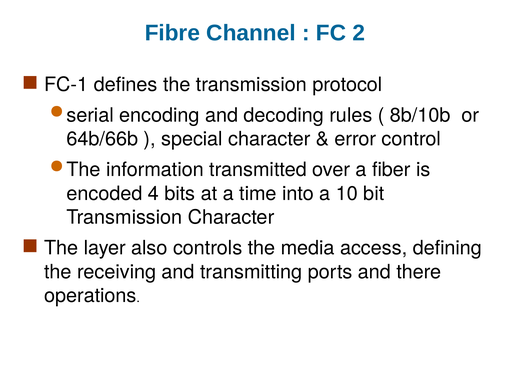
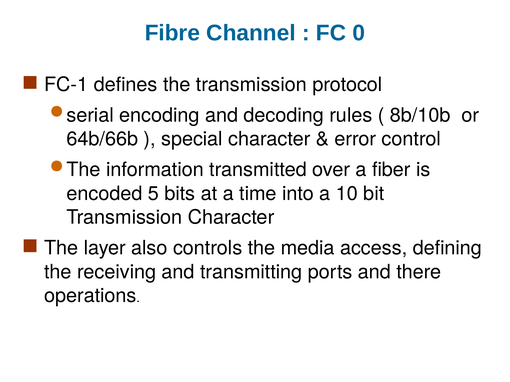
2: 2 -> 0
4: 4 -> 5
